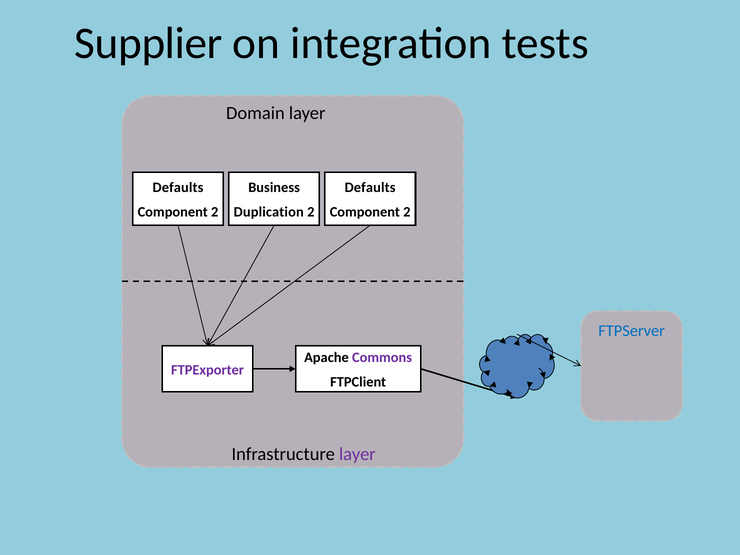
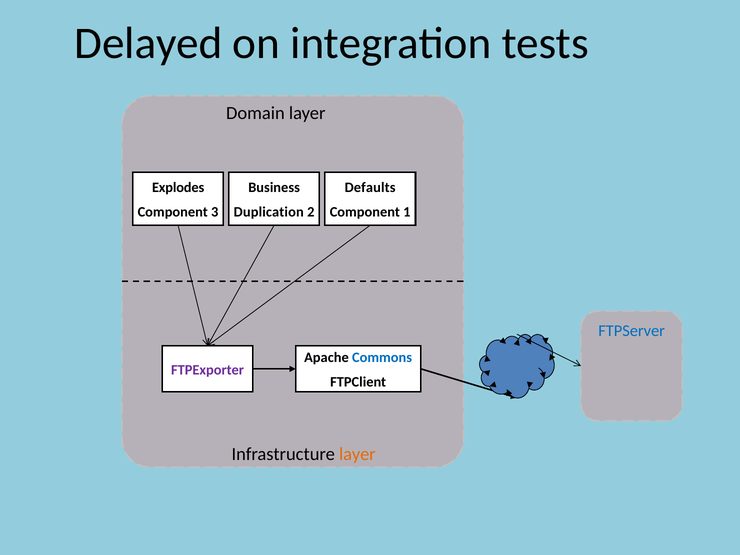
Supplier: Supplier -> Delayed
Defaults at (178, 188): Defaults -> Explodes
2 at (215, 212): 2 -> 3
2 at (407, 212): 2 -> 1
Commons colour: purple -> blue
layer at (357, 454) colour: purple -> orange
